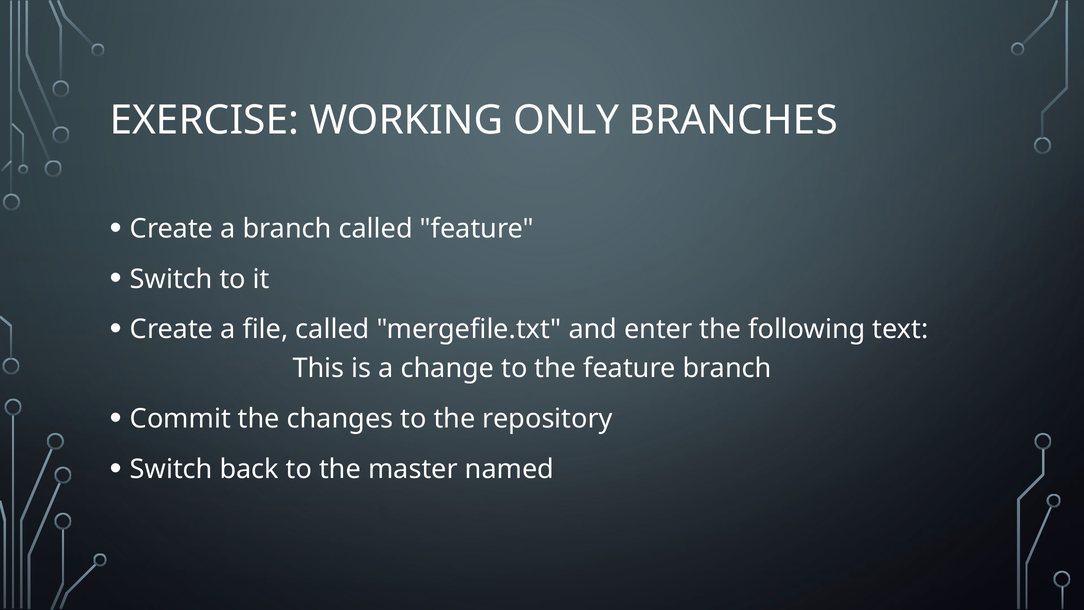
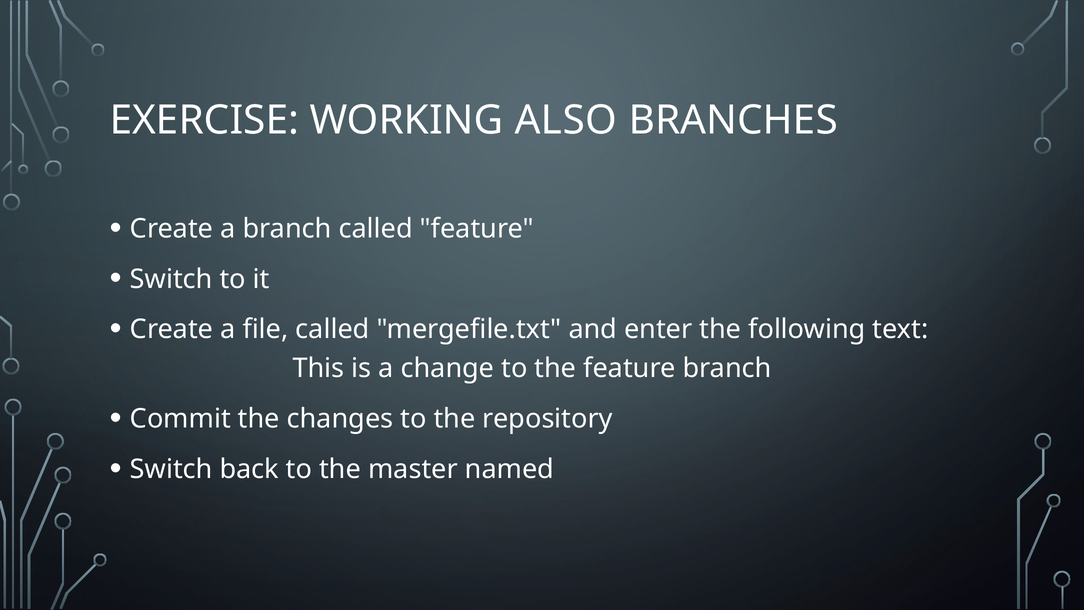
ONLY: ONLY -> ALSO
